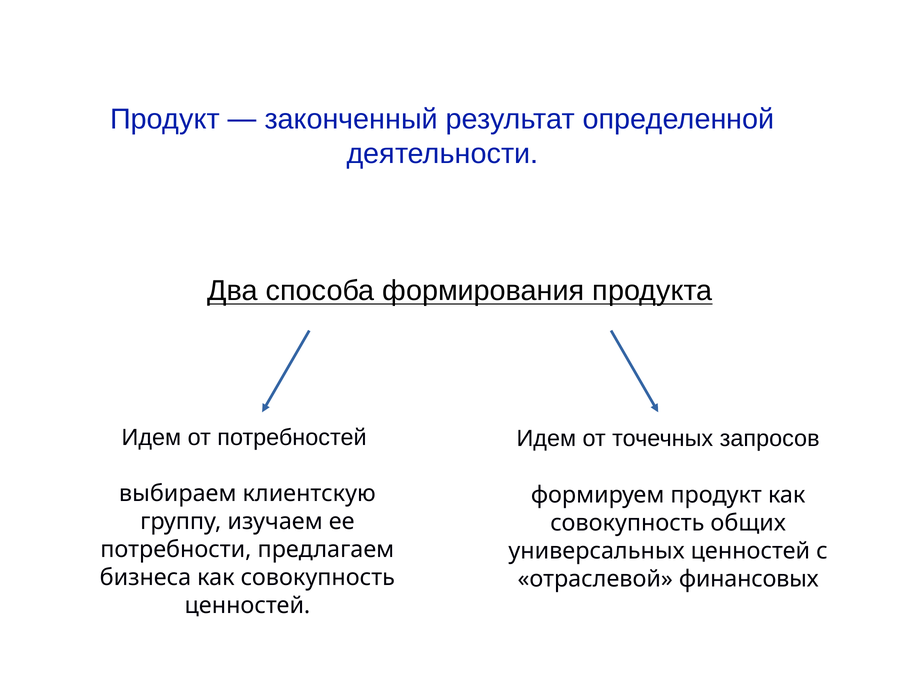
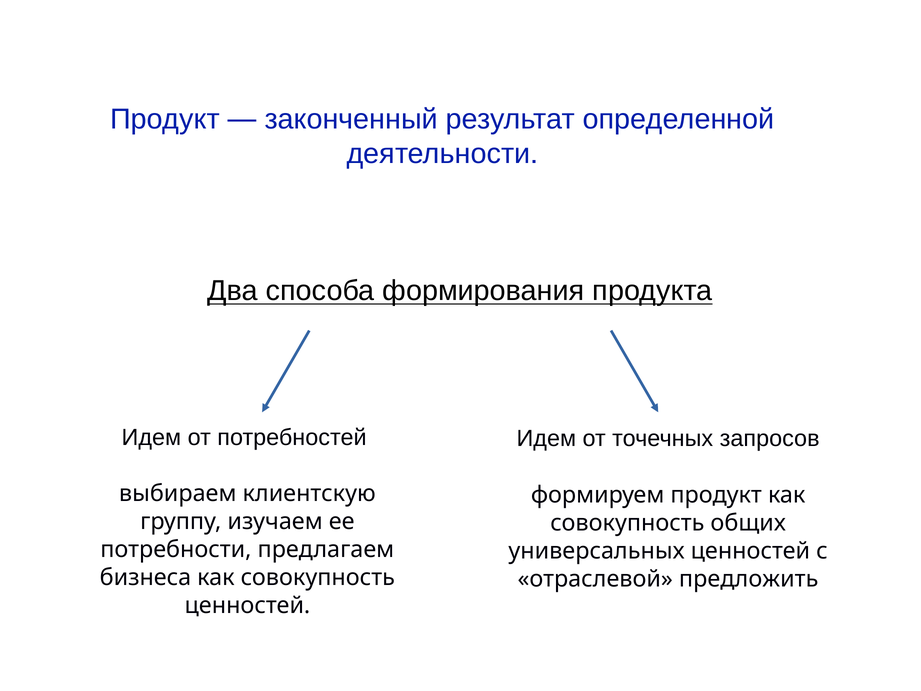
финансовых: финансовых -> предложить
